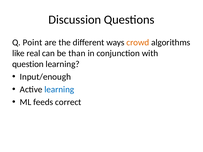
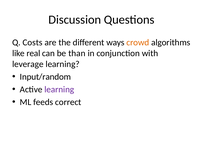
Point: Point -> Costs
question: question -> leverage
Input/enough: Input/enough -> Input/random
learning at (59, 90) colour: blue -> purple
